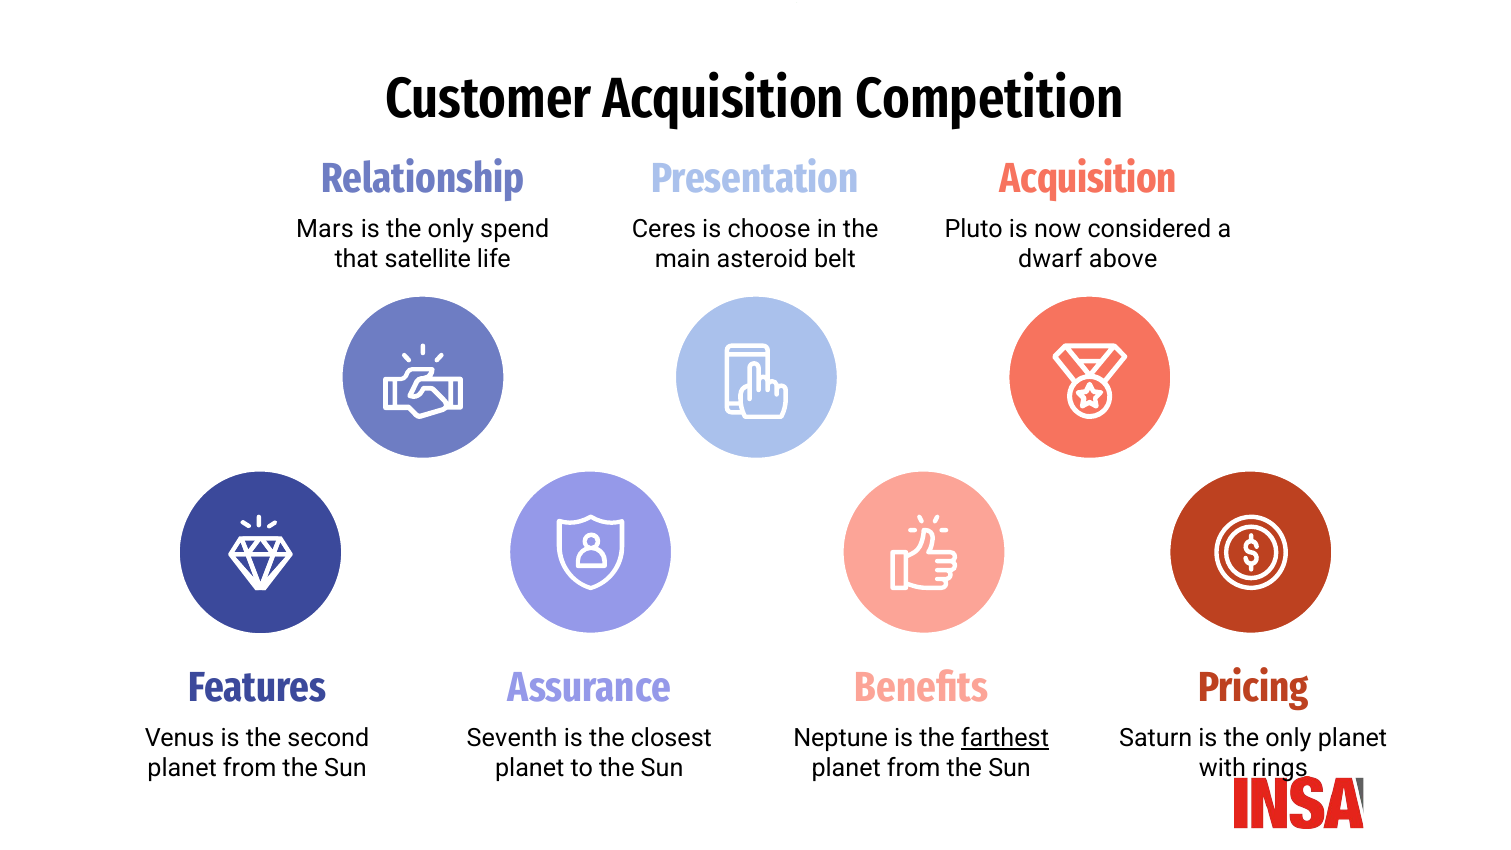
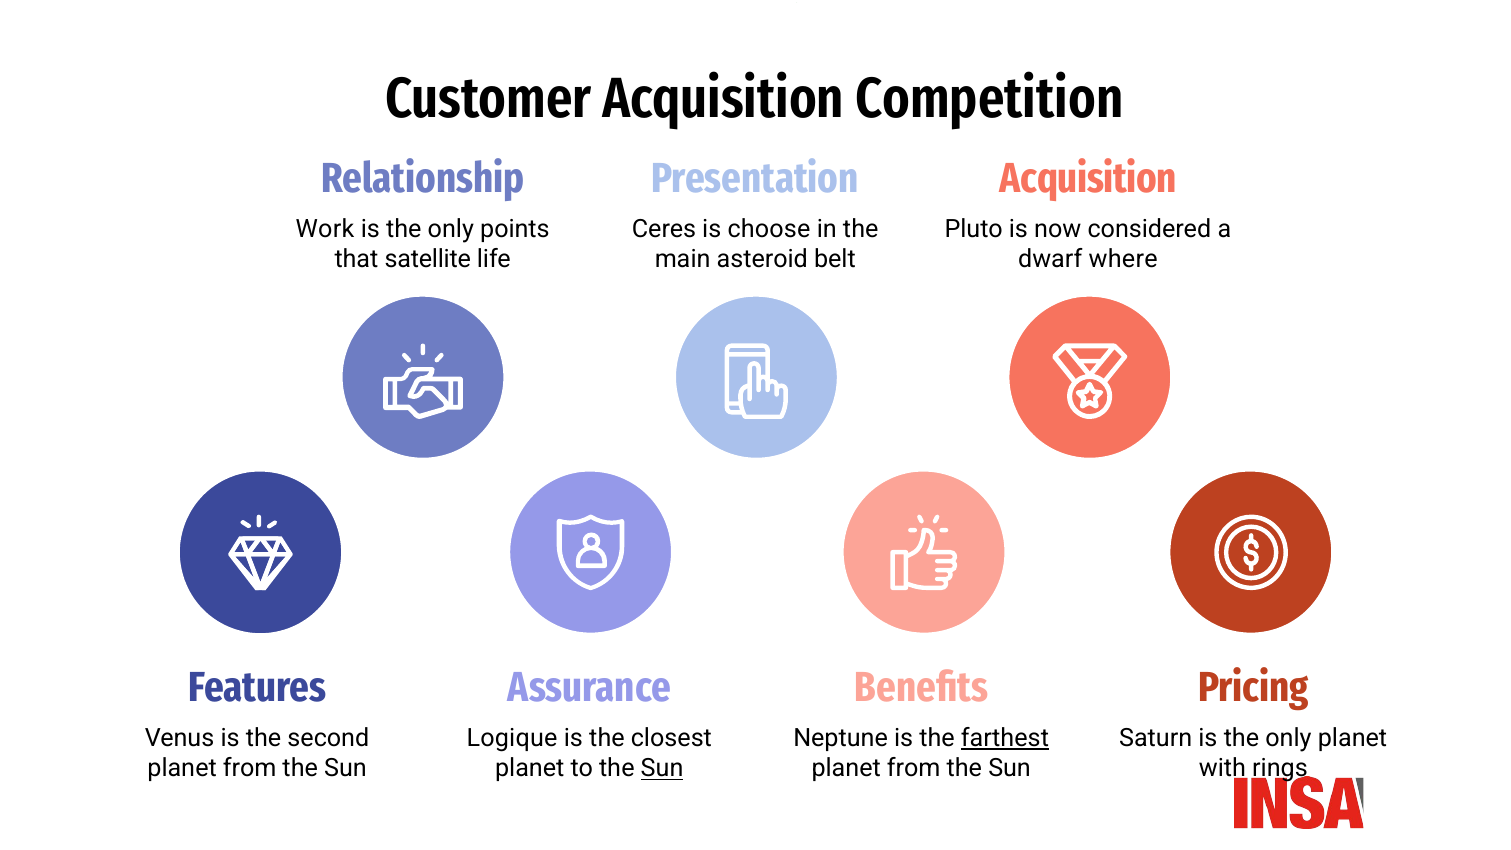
Mars: Mars -> Work
spend: spend -> points
above: above -> where
Seventh: Seventh -> Logique
Sun at (662, 769) underline: none -> present
